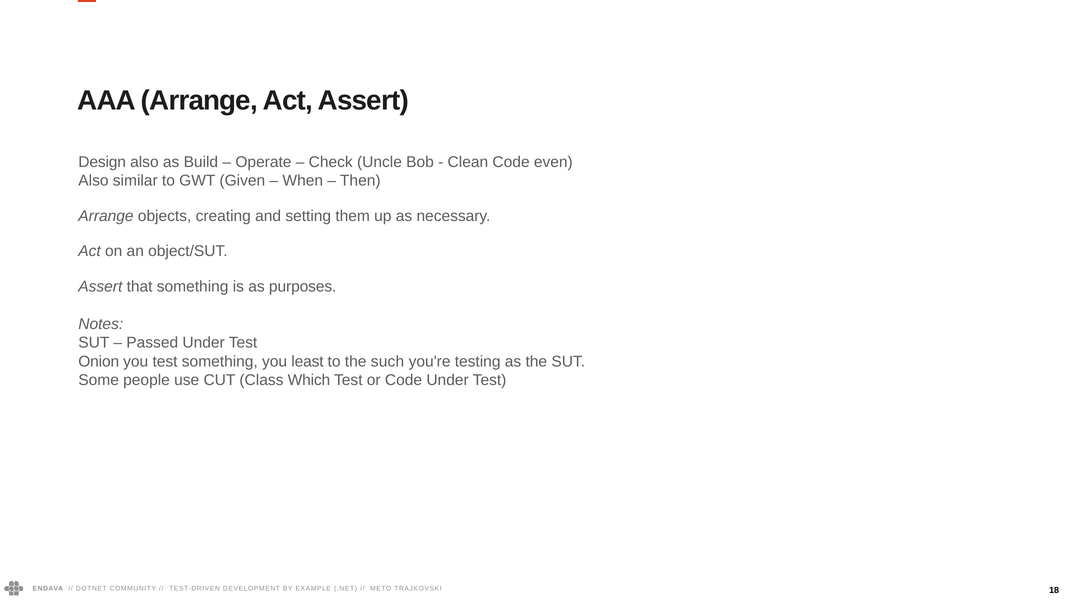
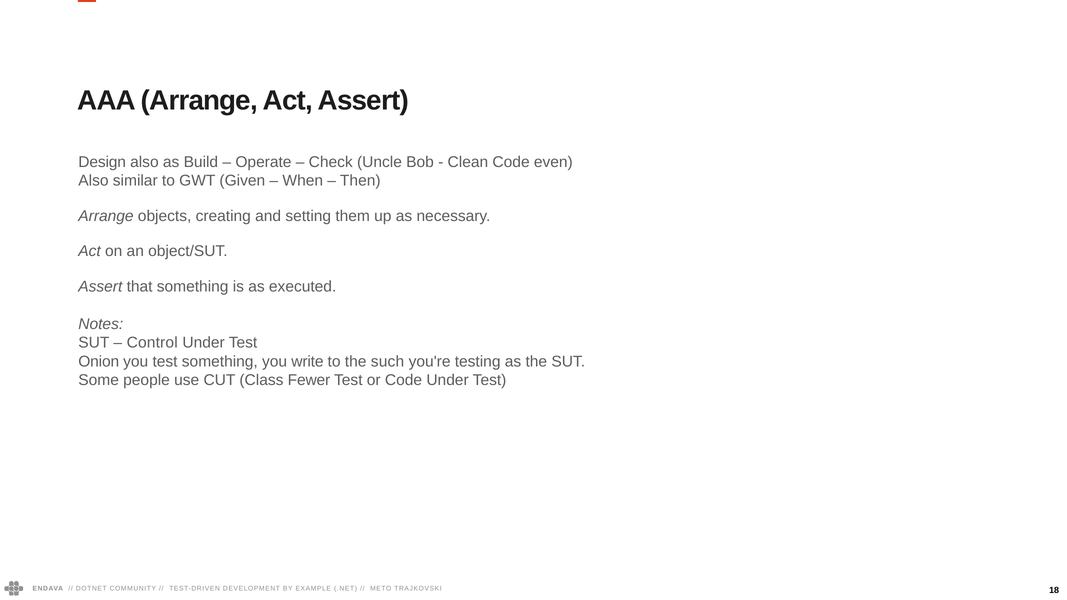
purposes: purposes -> executed
Passed: Passed -> Control
least: least -> write
Which: Which -> Fewer
